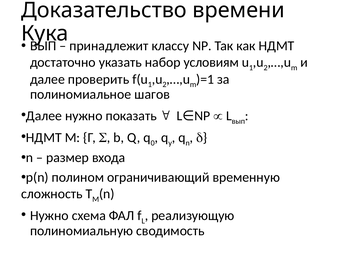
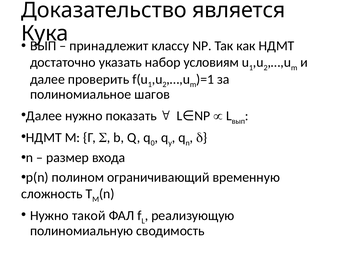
времени: времени -> является
схема: схема -> такой
